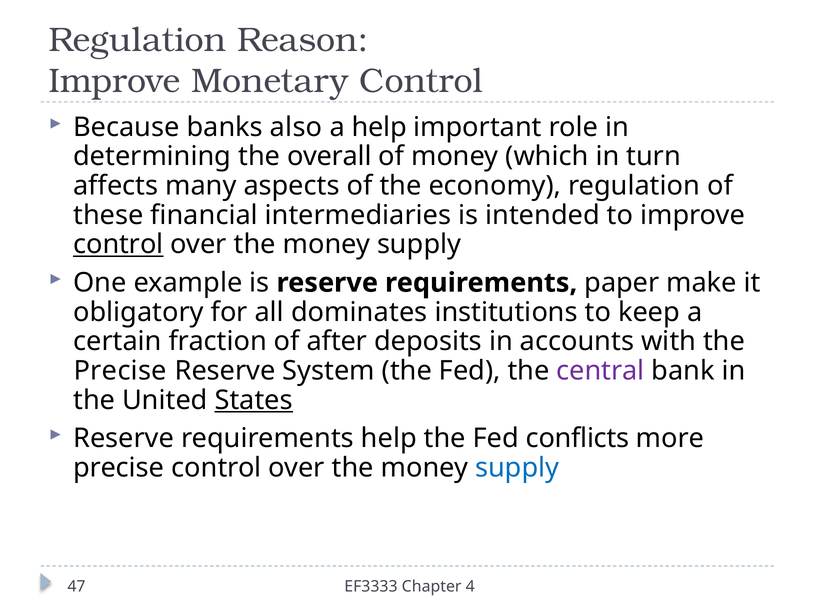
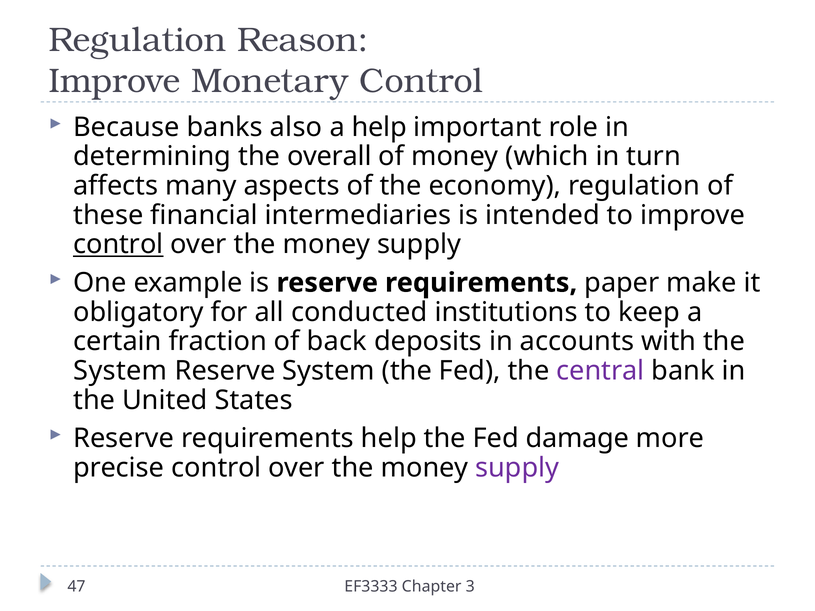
dominates: dominates -> conducted
after: after -> back
Precise at (120, 371): Precise -> System
States underline: present -> none
conflicts: conflicts -> damage
supply at (517, 468) colour: blue -> purple
4: 4 -> 3
